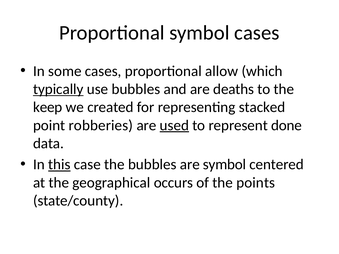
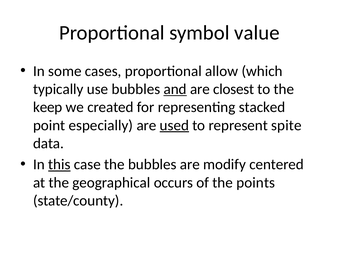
symbol cases: cases -> value
typically underline: present -> none
and underline: none -> present
deaths: deaths -> closest
robberies: robberies -> especially
done: done -> spite
are symbol: symbol -> modify
